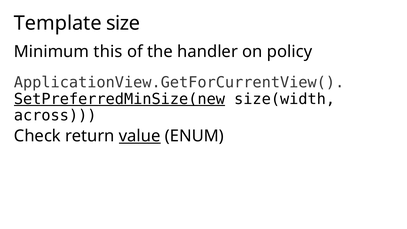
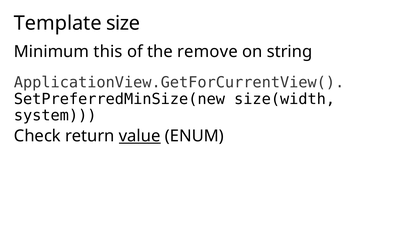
handler: handler -> remove
policy: policy -> string
SetPreferredMinSize(new underline: present -> none
across: across -> system
